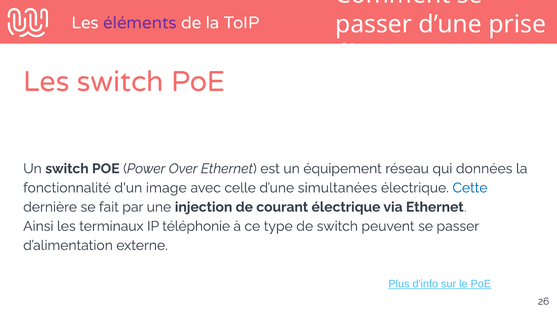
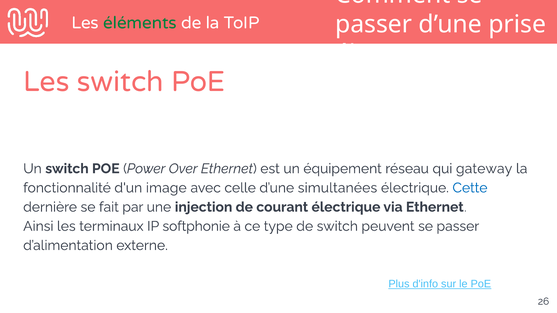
éléments colour: purple -> green
données: données -> gateway
téléphonie: téléphonie -> softphonie
